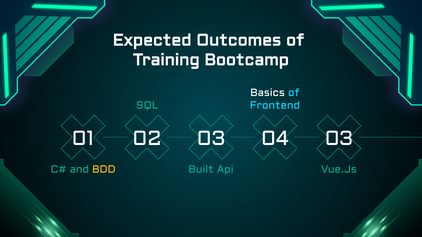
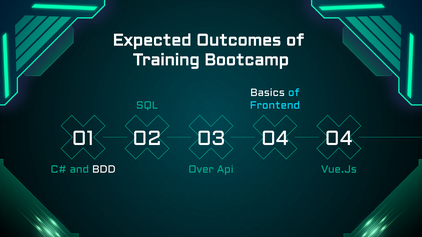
04 03: 03 -> 04
BDD colour: yellow -> white
Built: Built -> Over
